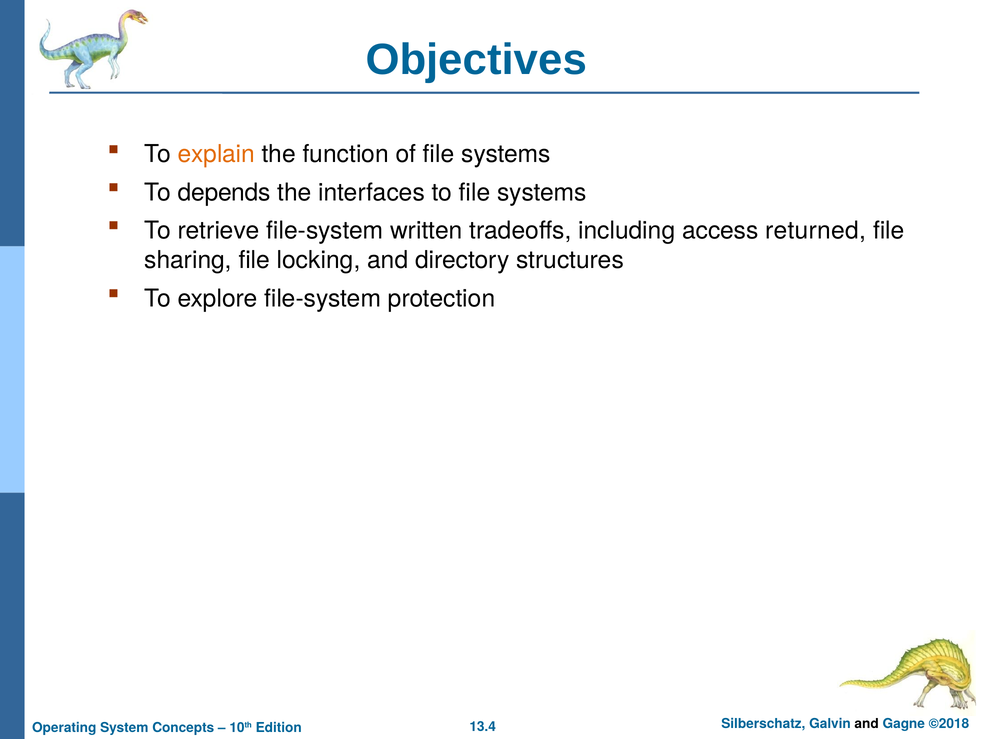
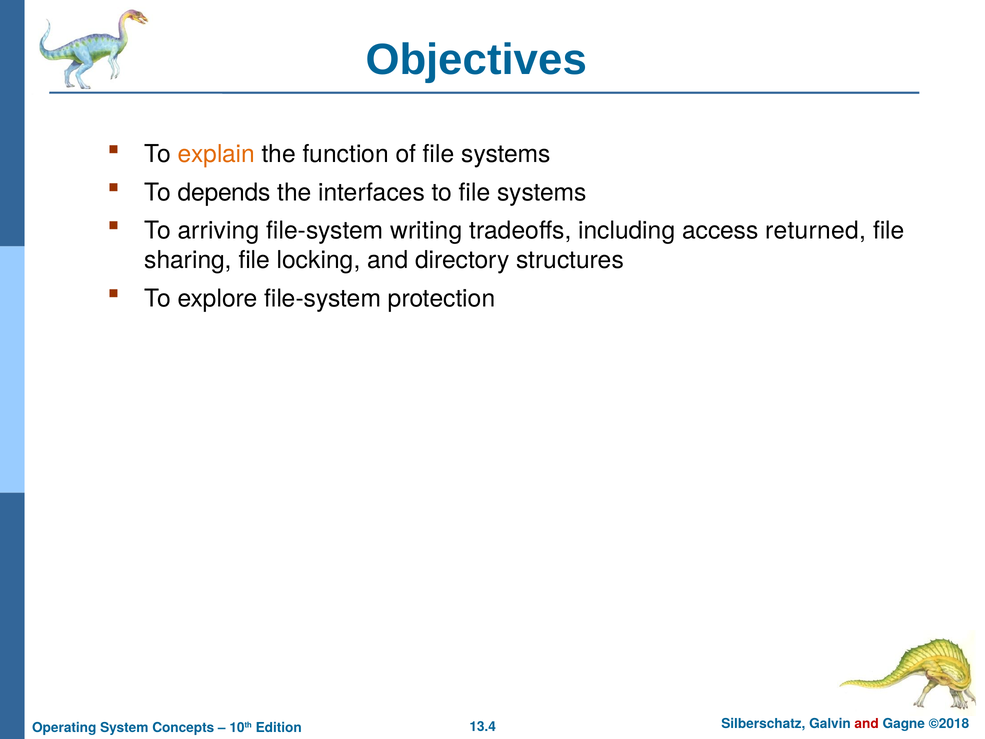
retrieve: retrieve -> arriving
written: written -> writing
and at (867, 724) colour: black -> red
